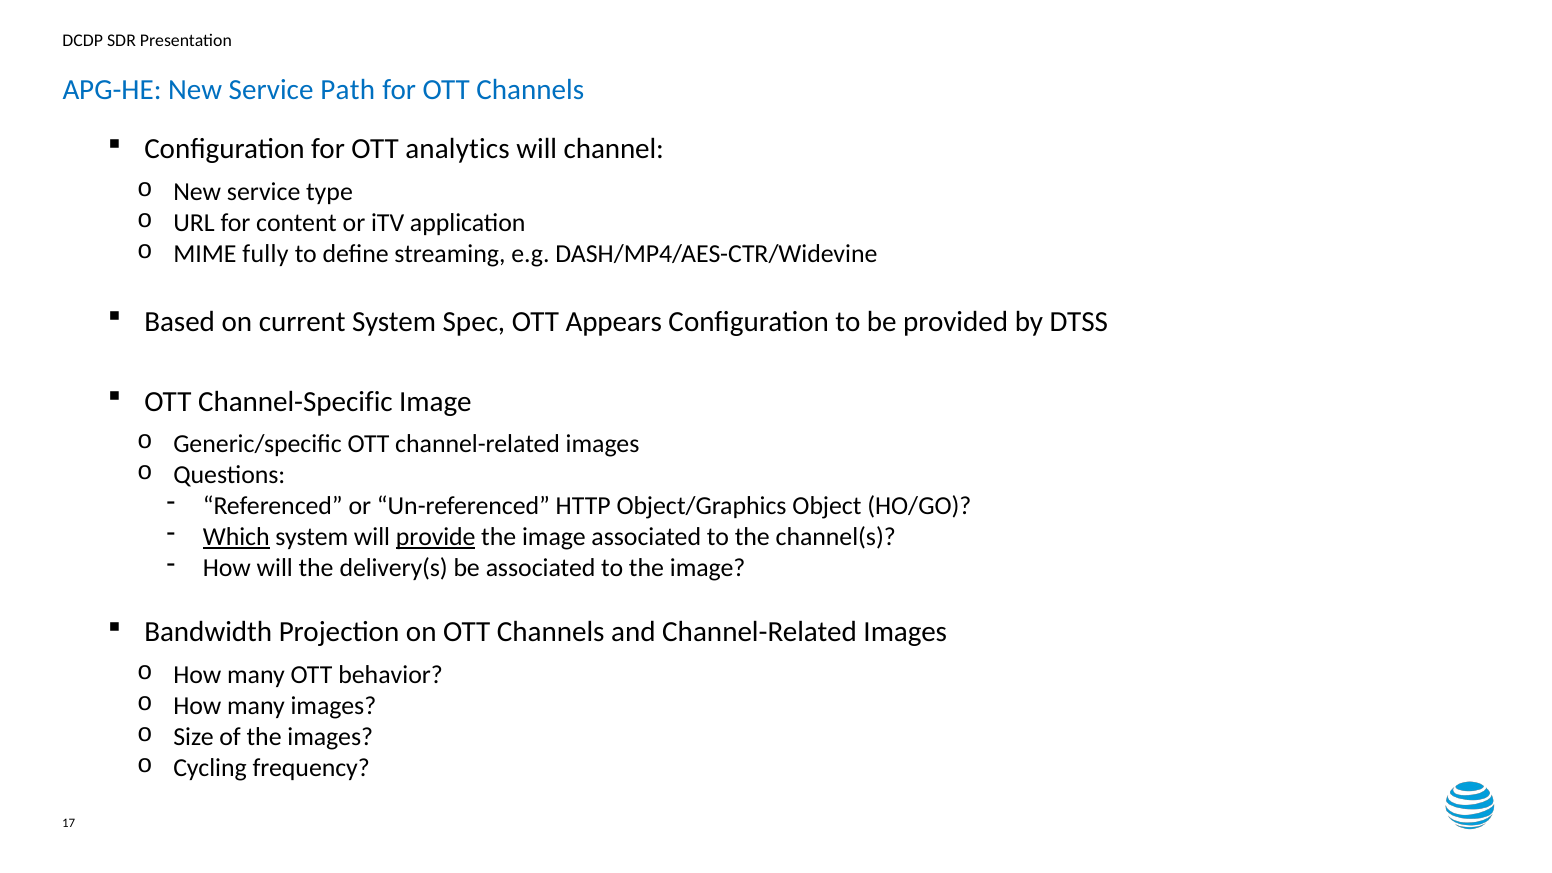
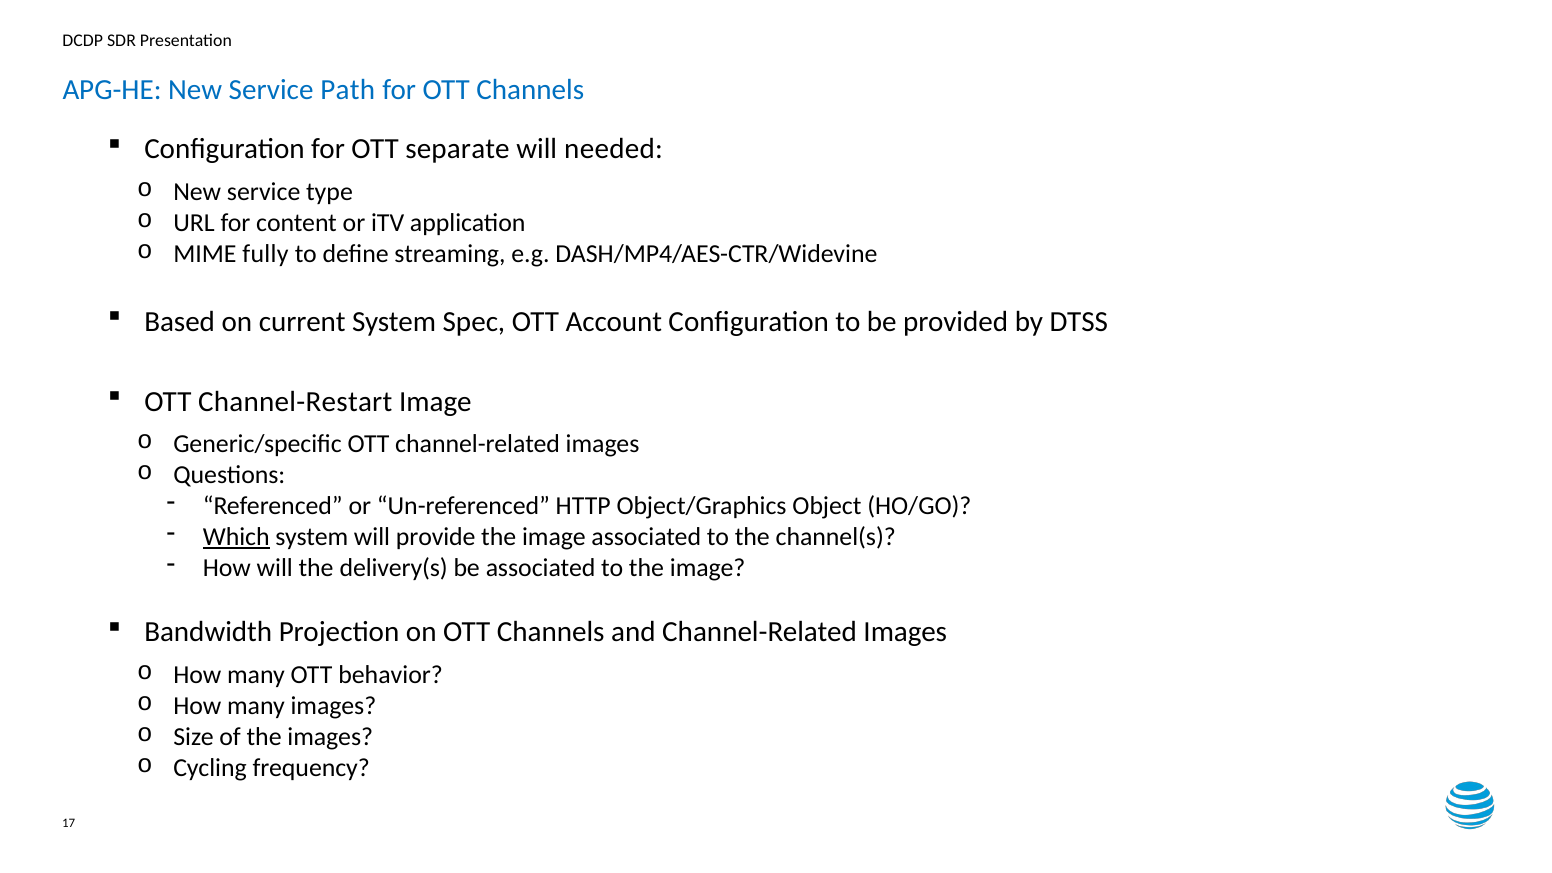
analytics: analytics -> separate
channel: channel -> needed
Appears: Appears -> Account
Channel-Specific: Channel-Specific -> Channel-Restart
provide underline: present -> none
